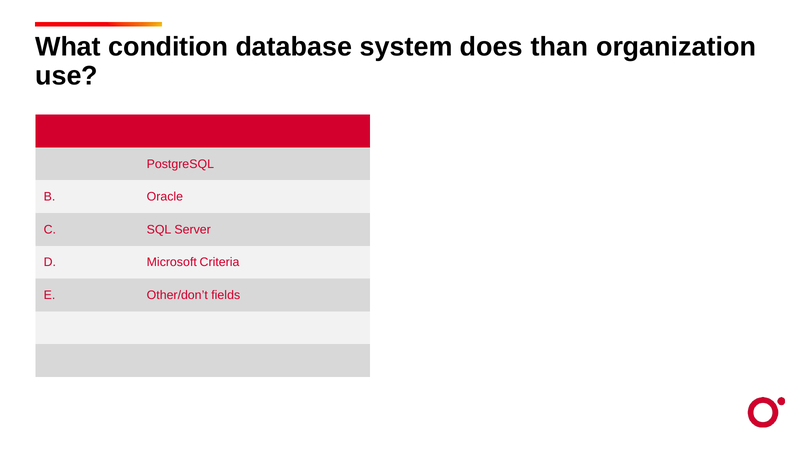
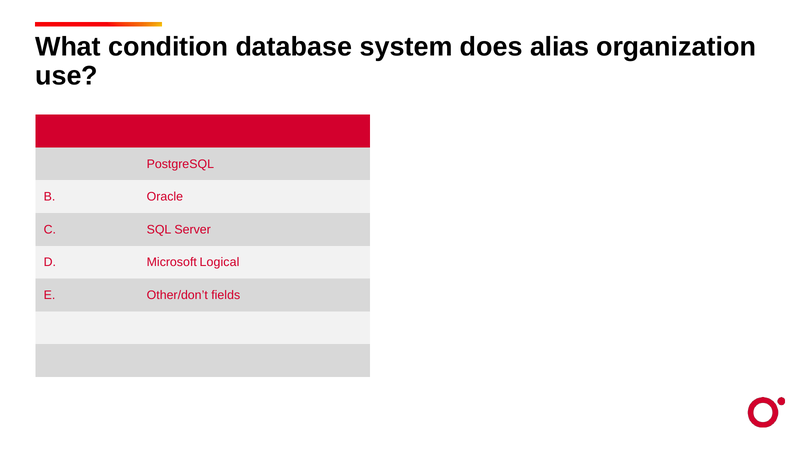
than: than -> alias
Criteria: Criteria -> Logical
